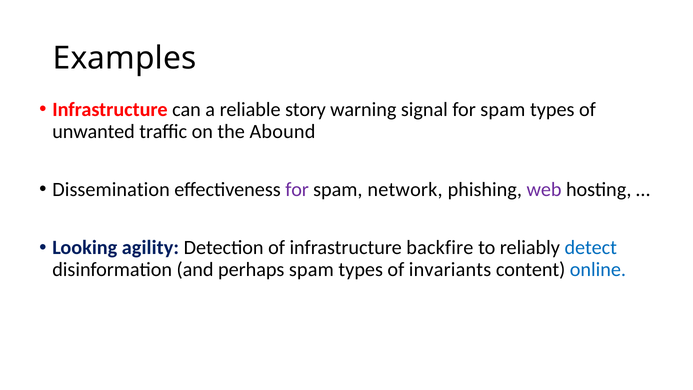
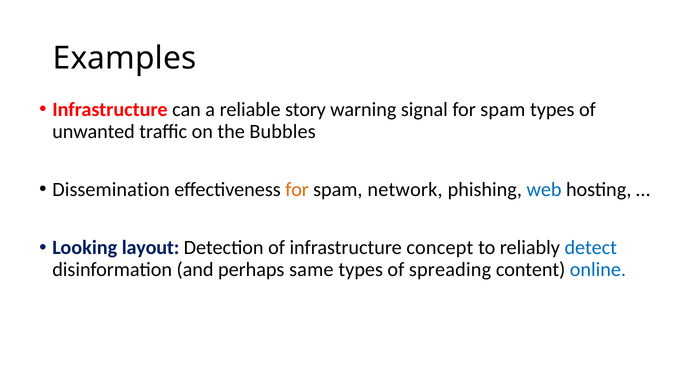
Abound: Abound -> Bubbles
for at (297, 189) colour: purple -> orange
web colour: purple -> blue
agility: agility -> layout
backfire: backfire -> concept
perhaps spam: spam -> same
invariants: invariants -> spreading
